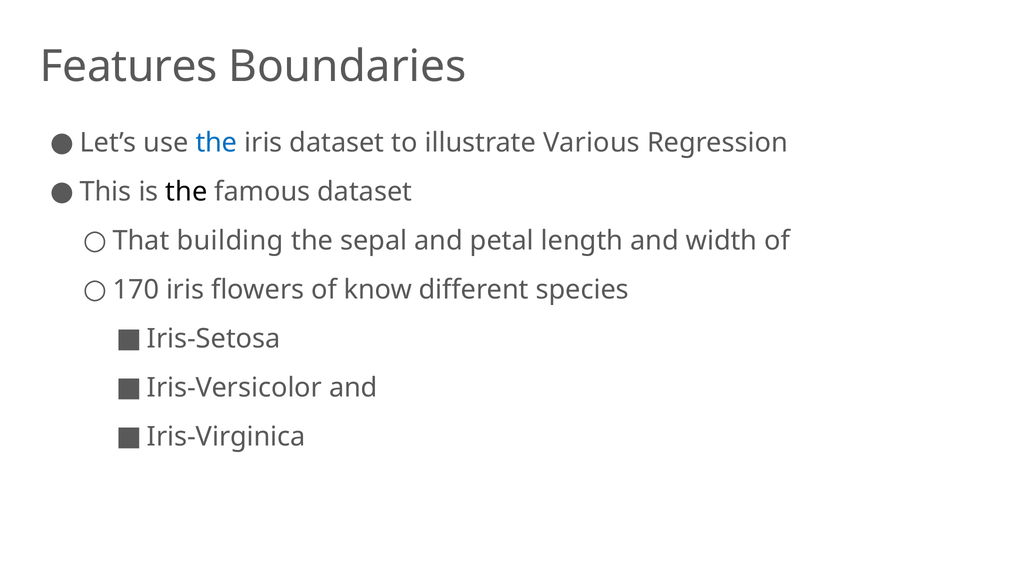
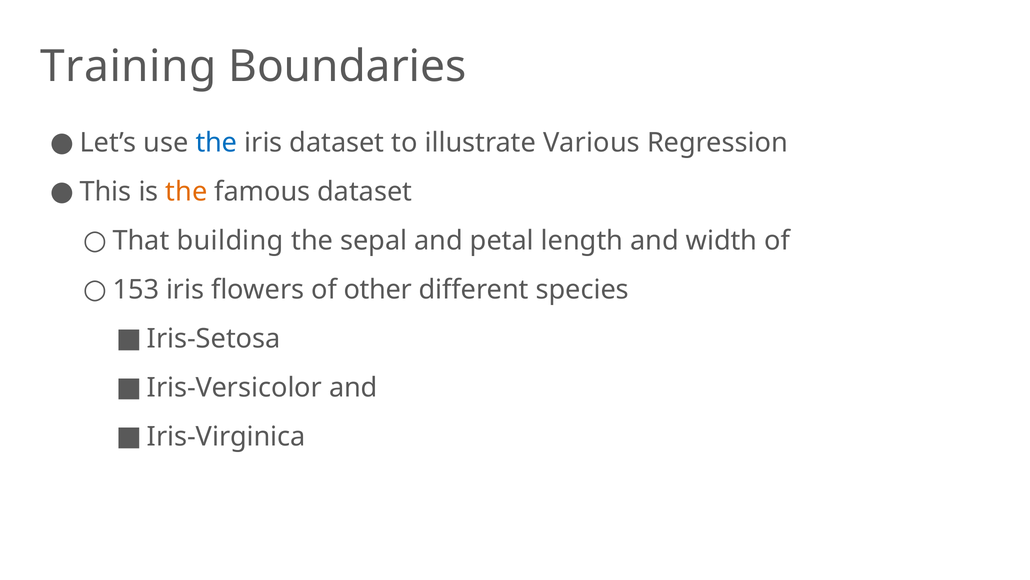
Features: Features -> Training
the at (186, 192) colour: black -> orange
170: 170 -> 153
know: know -> other
